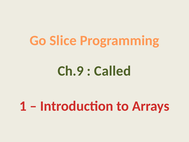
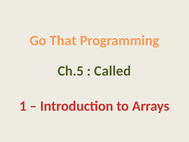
Slice: Slice -> That
Ch.9: Ch.9 -> Ch.5
